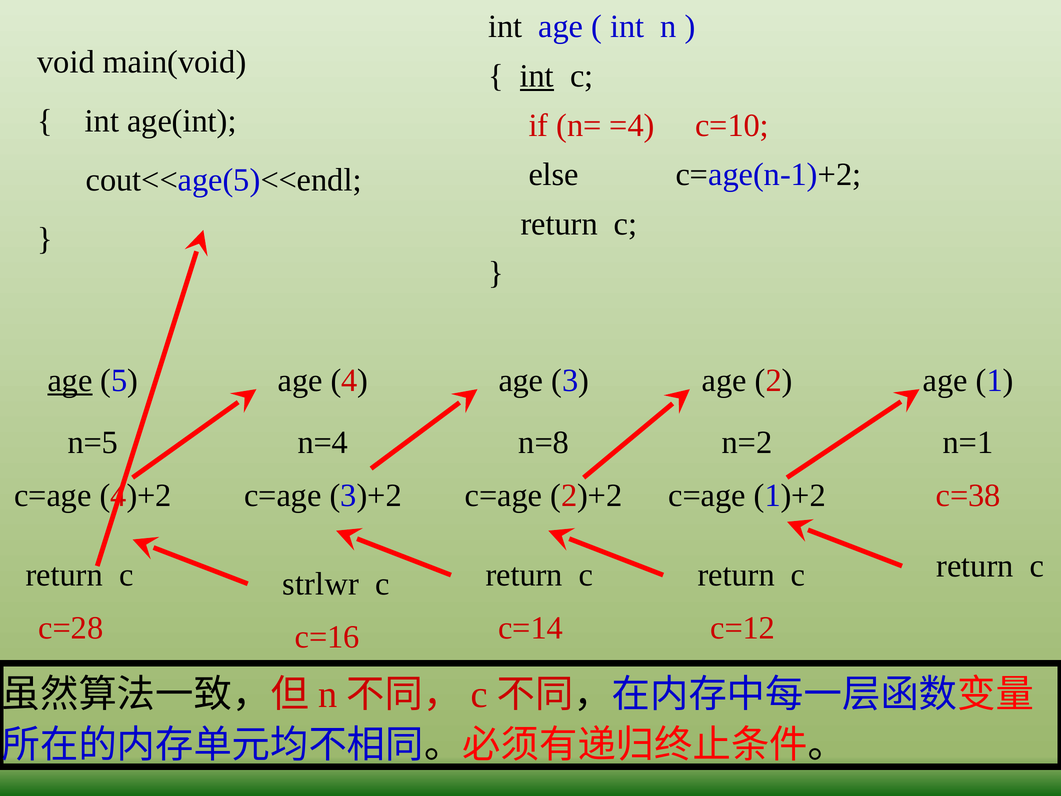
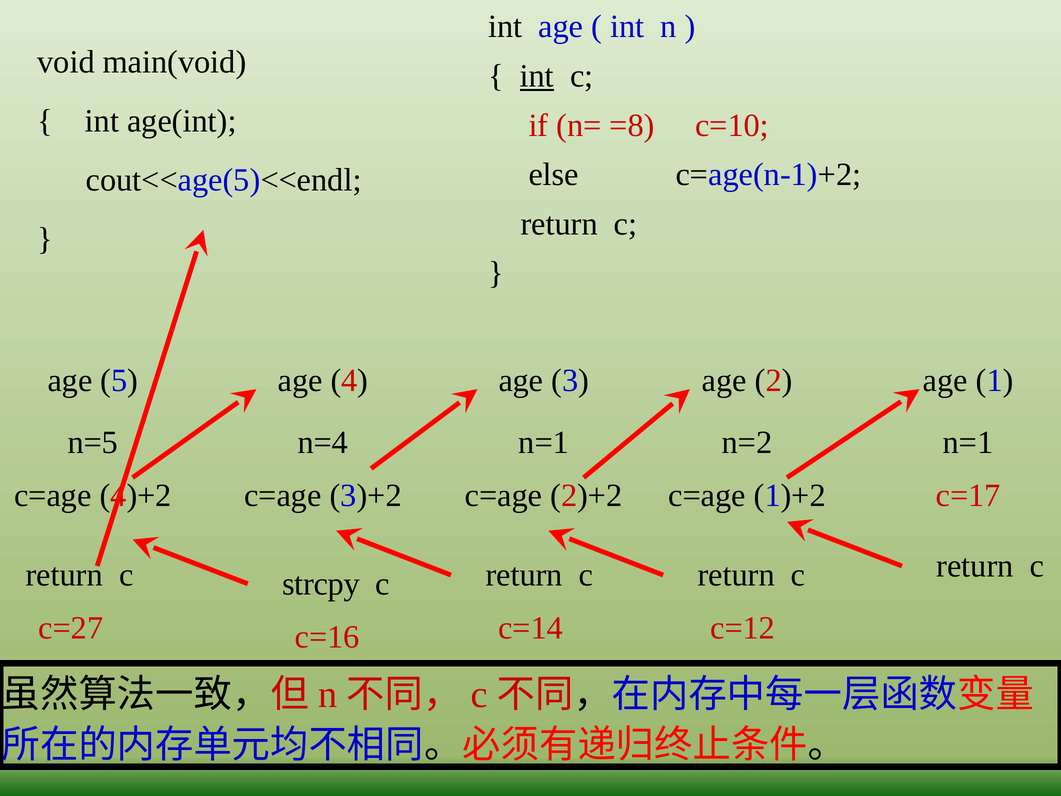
=4: =4 -> =8
age at (70, 380) underline: present -> none
n=8 at (544, 442): n=8 -> n=1
c=38: c=38 -> c=17
strlwr: strlwr -> strcpy
c=28: c=28 -> c=27
